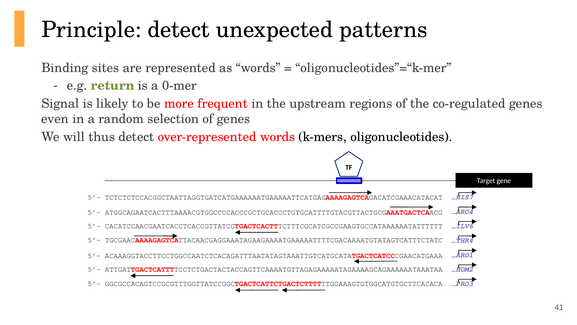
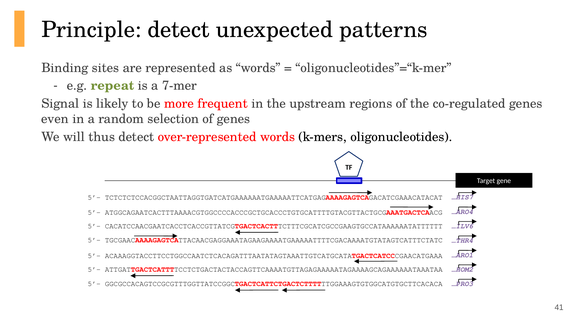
return: return -> repeat
0-mer: 0-mer -> 7-mer
